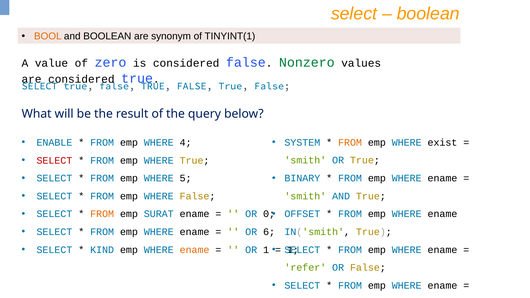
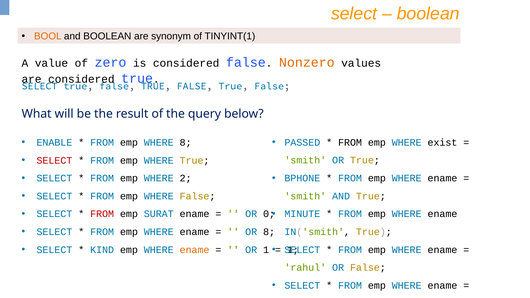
Nonzero colour: green -> orange
WHERE 4: 4 -> 8
SYSTEM: SYSTEM -> PASSED
FROM at (350, 143) colour: orange -> black
5: 5 -> 2
BINARY: BINARY -> BPHONE
FROM at (102, 214) colour: orange -> red
OFFSET: OFFSET -> MINUTE
OR 6: 6 -> 8
refer: refer -> rahul
